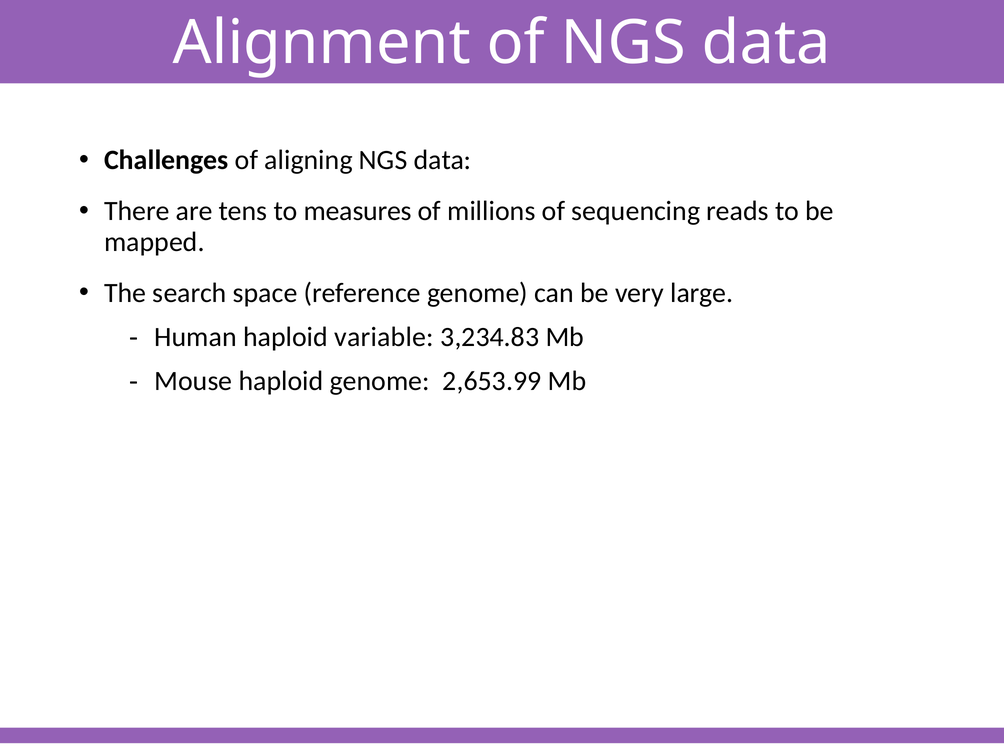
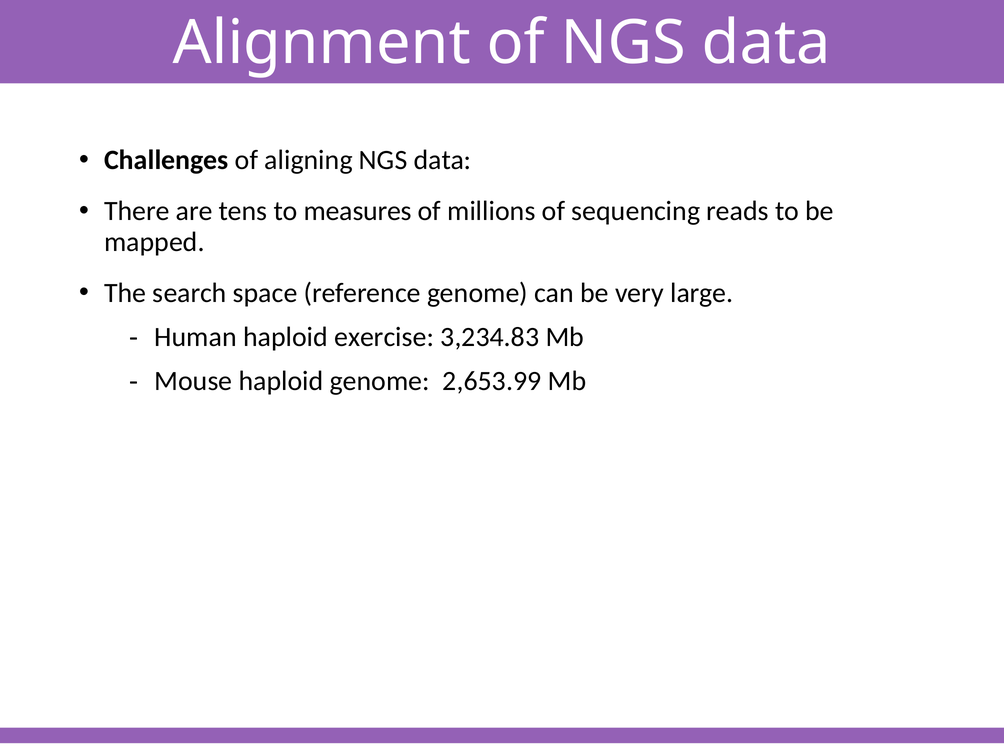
variable: variable -> exercise
